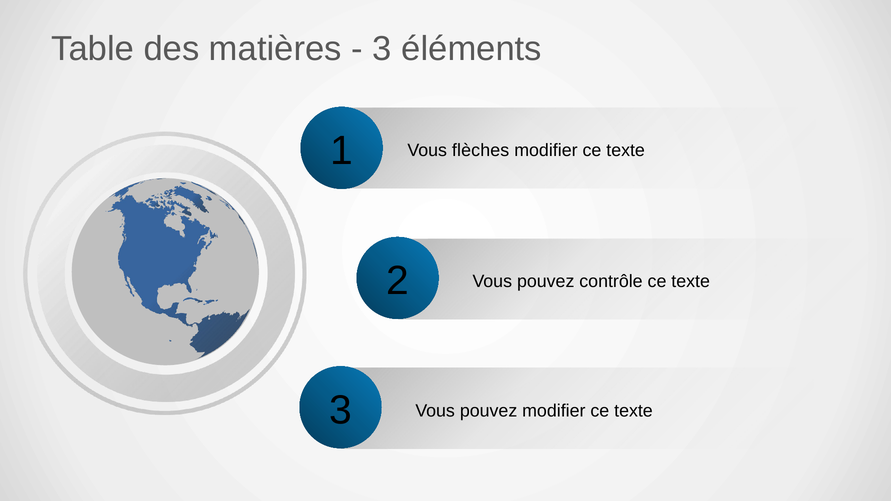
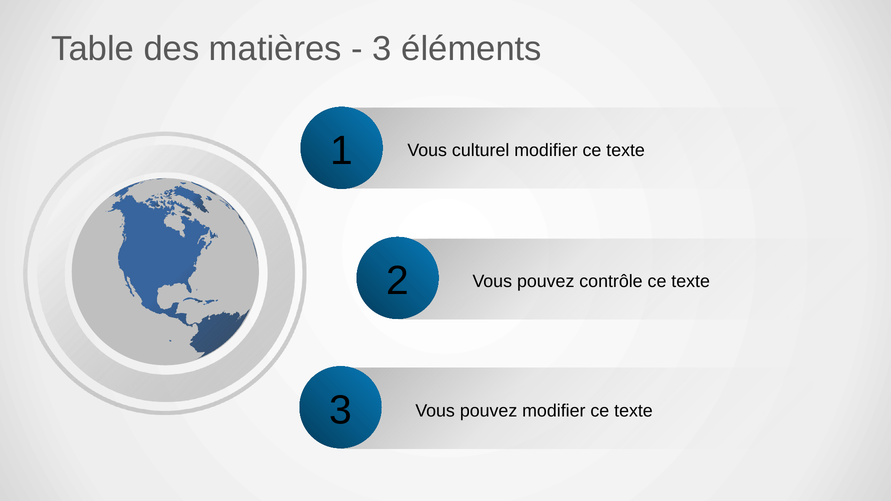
flèches: flèches -> culturel
